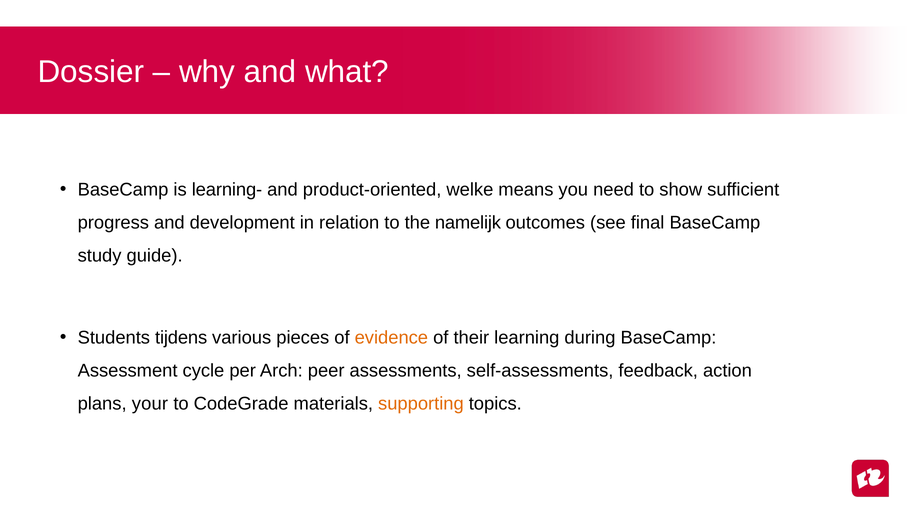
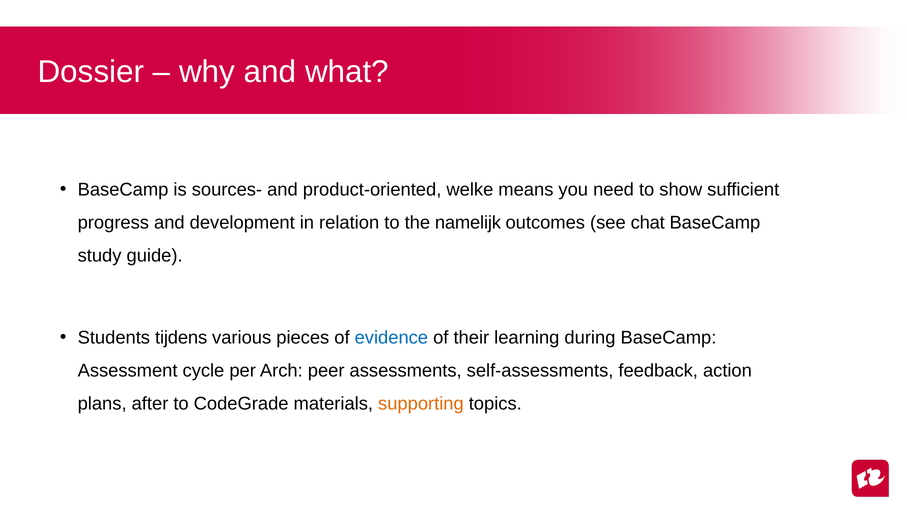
learning-: learning- -> sources-
final: final -> chat
evidence colour: orange -> blue
your: your -> after
